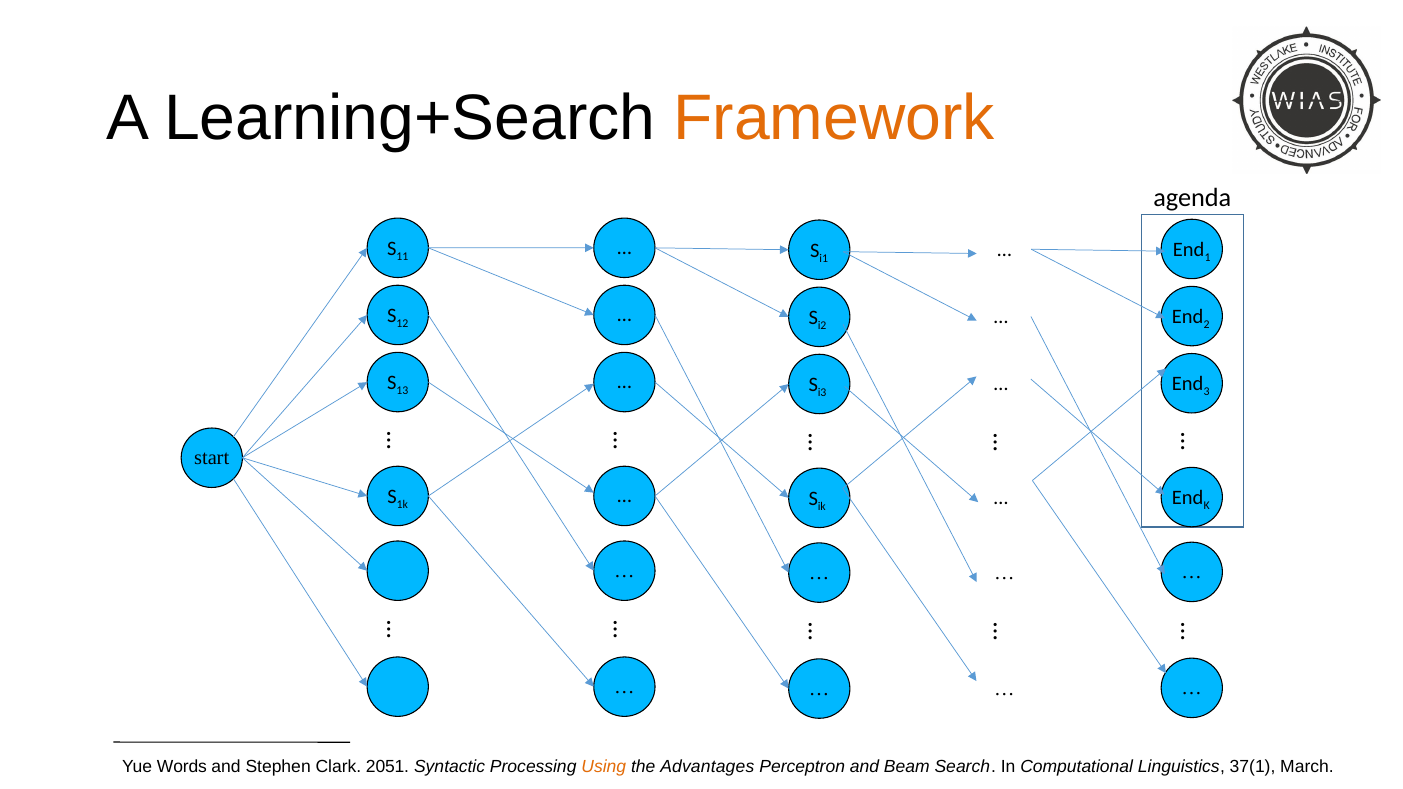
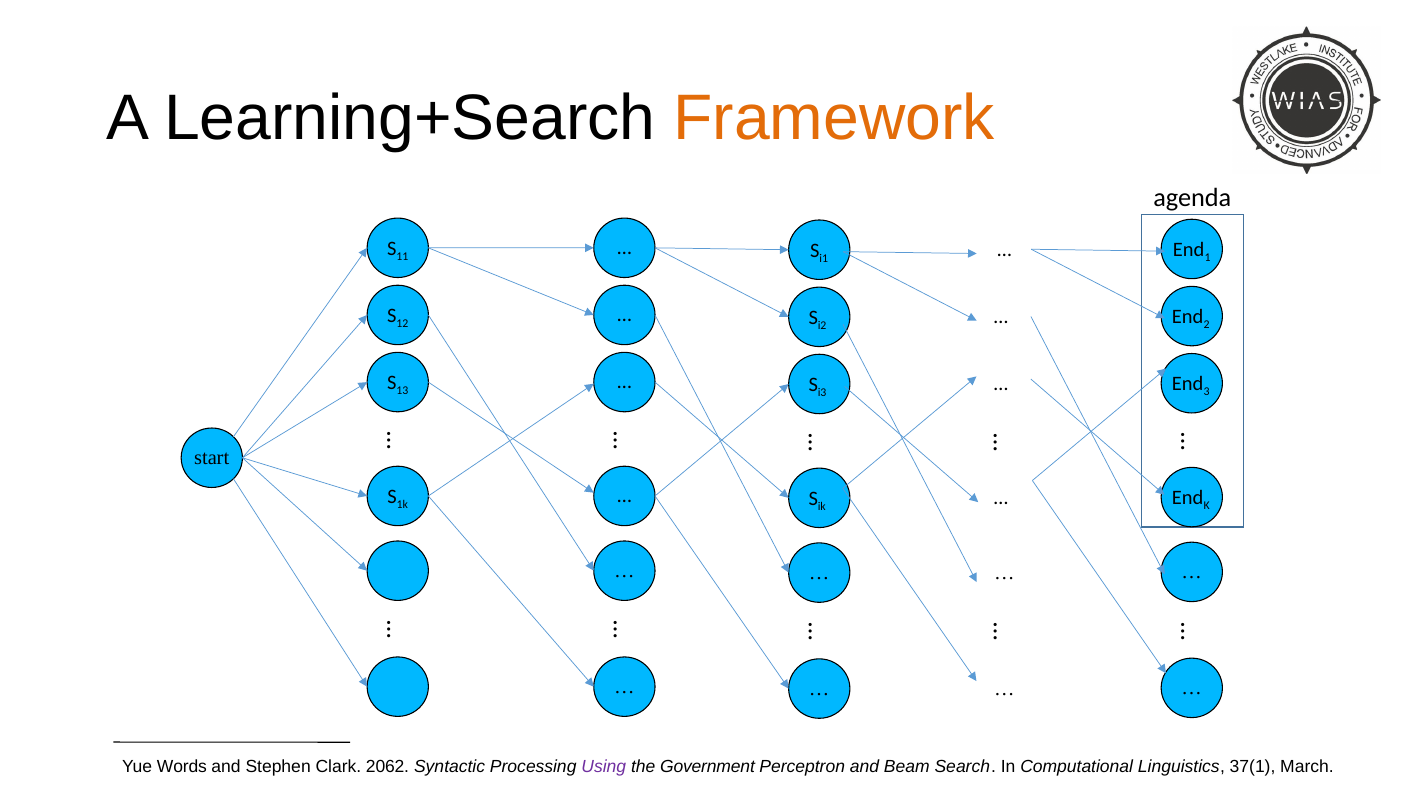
2051: 2051 -> 2062
Using colour: orange -> purple
Advantages: Advantages -> Government
